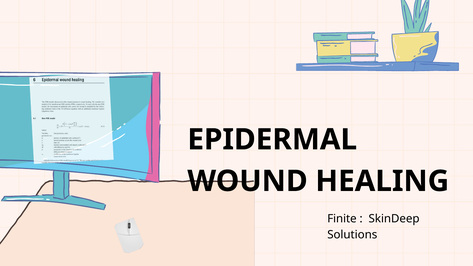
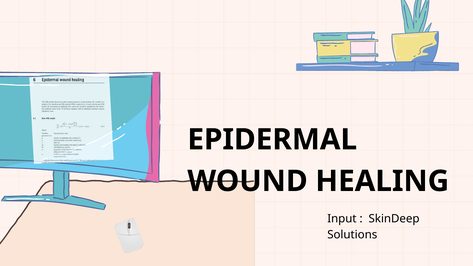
Finite: Finite -> Input
